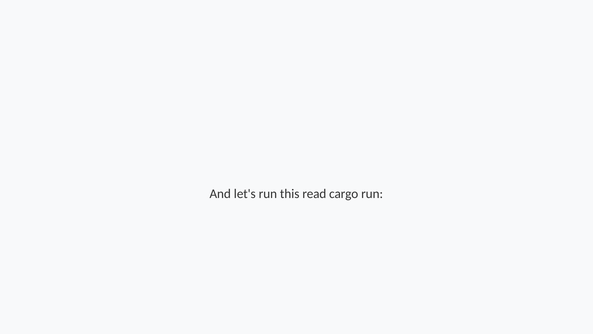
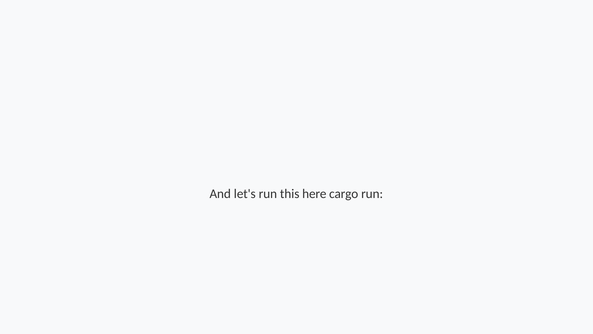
read: read -> here
